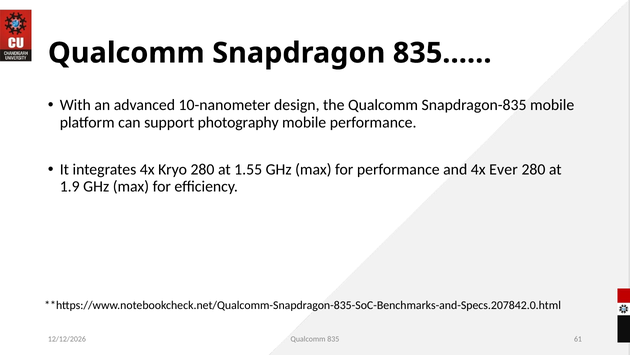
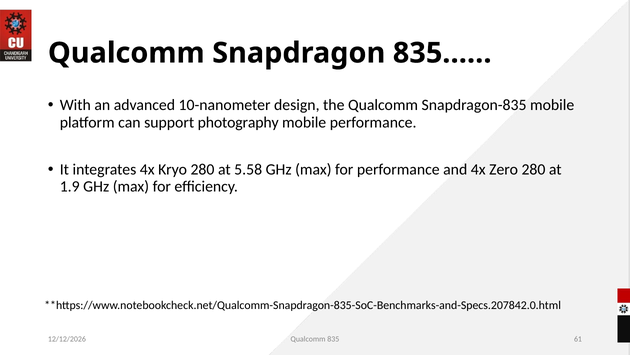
1.55: 1.55 -> 5.58
Ever: Ever -> Zero
